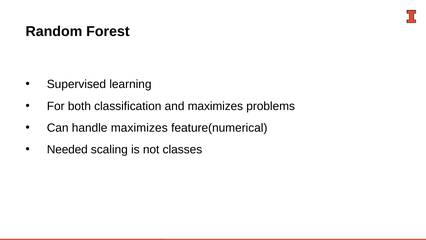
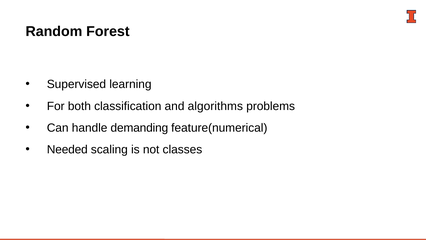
and maximizes: maximizes -> algorithms
handle maximizes: maximizes -> demanding
